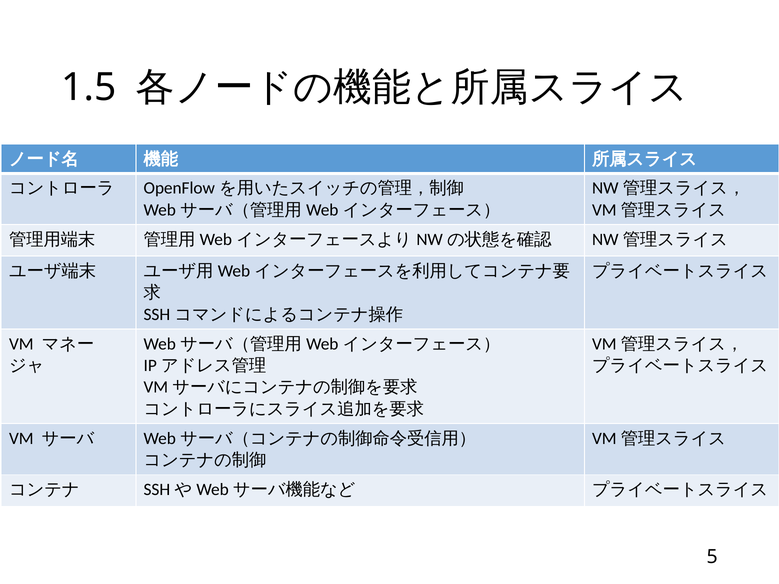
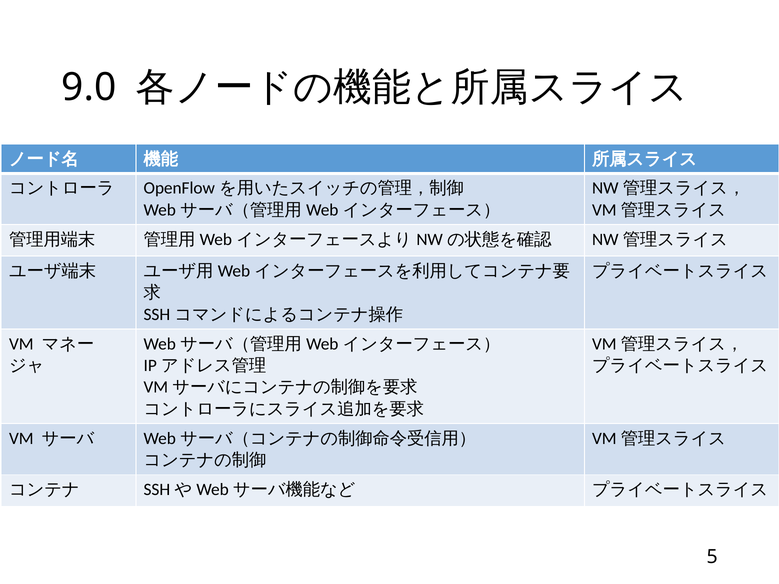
1.5: 1.5 -> 9.0
